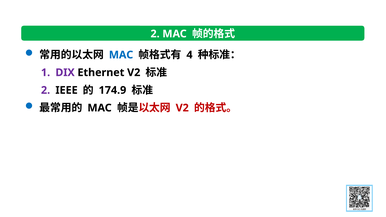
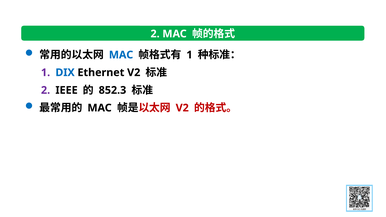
4 at (189, 55): 4 -> 1
DIX colour: purple -> blue
174.9: 174.9 -> 852.3
